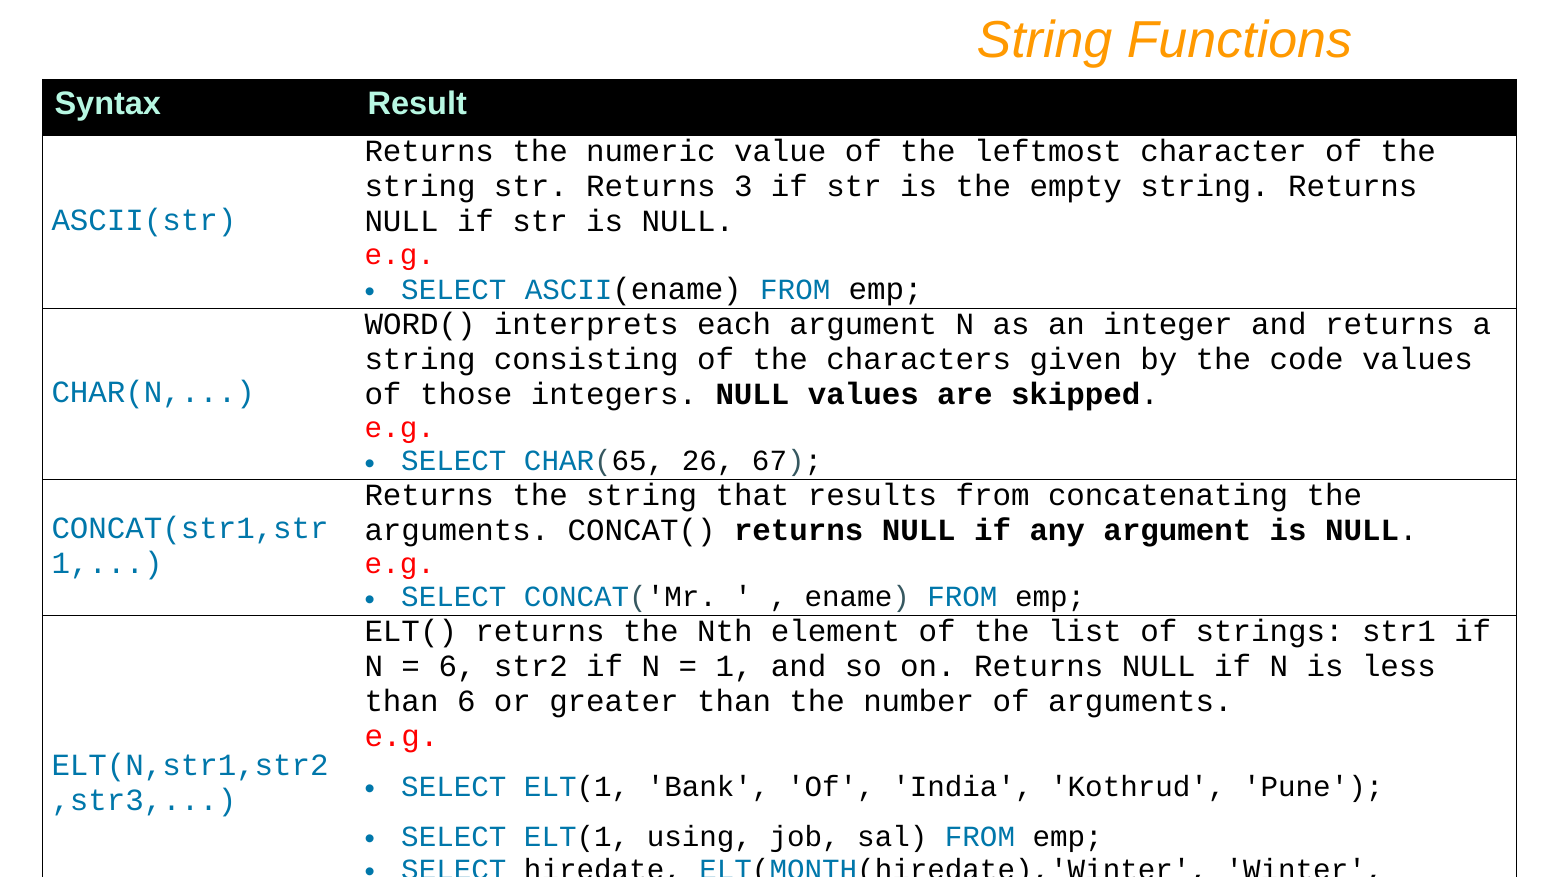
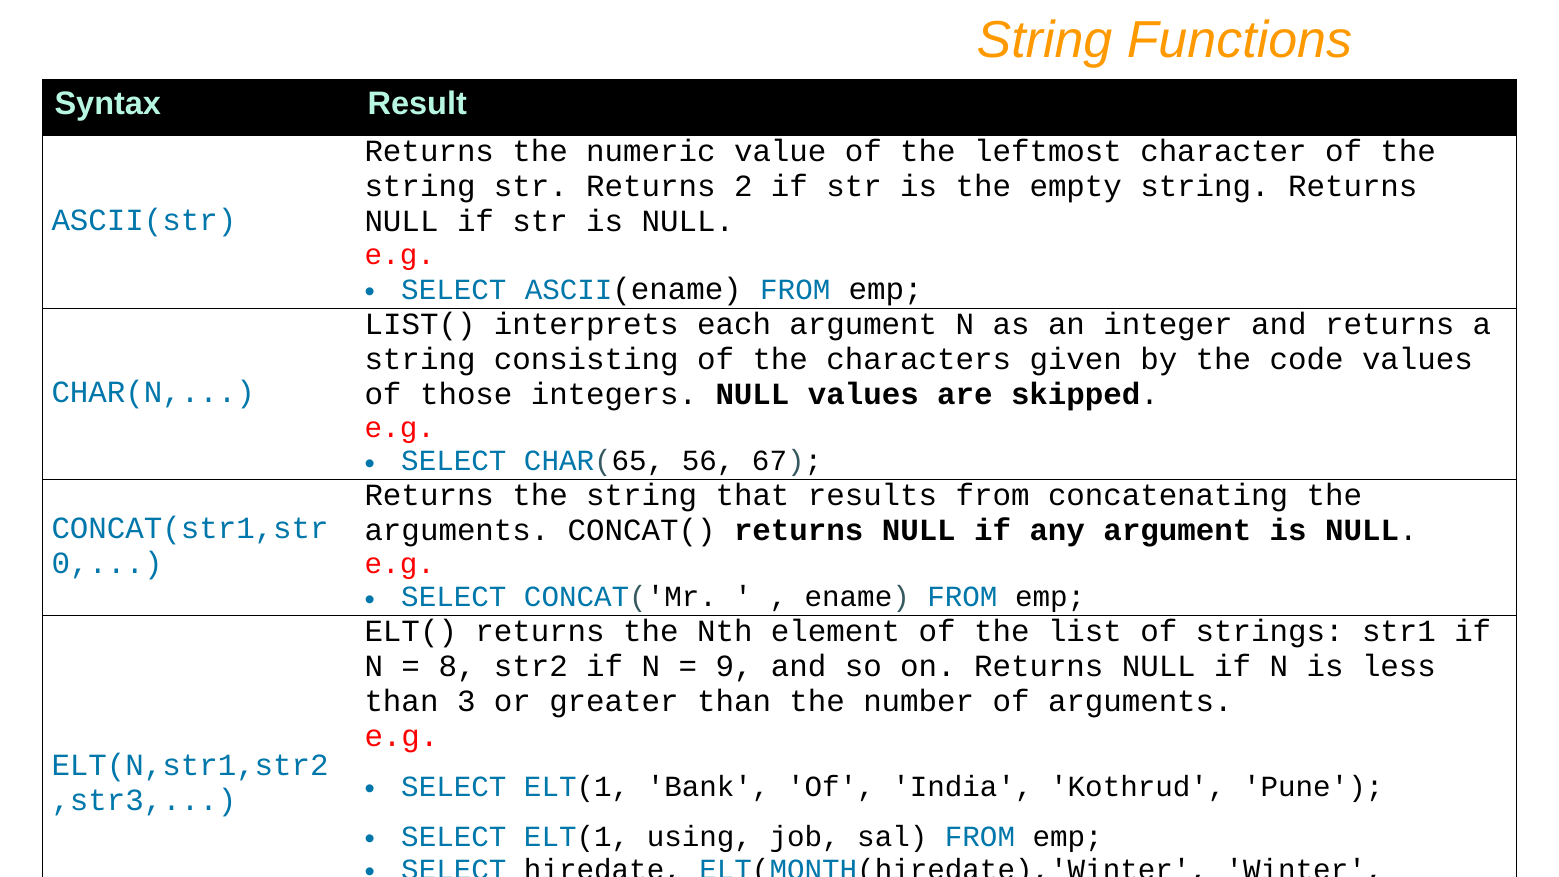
3: 3 -> 2
WORD(: WORD( -> LIST(
26: 26 -> 56
1 at (107, 563): 1 -> 0
6 at (457, 666): 6 -> 8
1 at (734, 666): 1 -> 9
than 6: 6 -> 3
